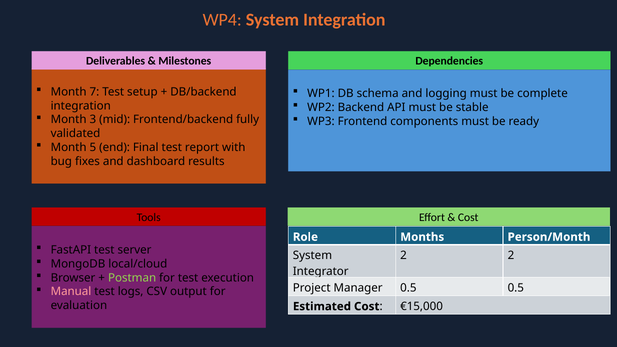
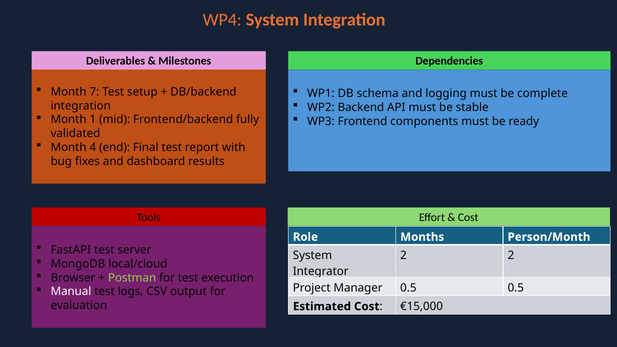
3: 3 -> 1
5: 5 -> 4
Manual colour: pink -> white
